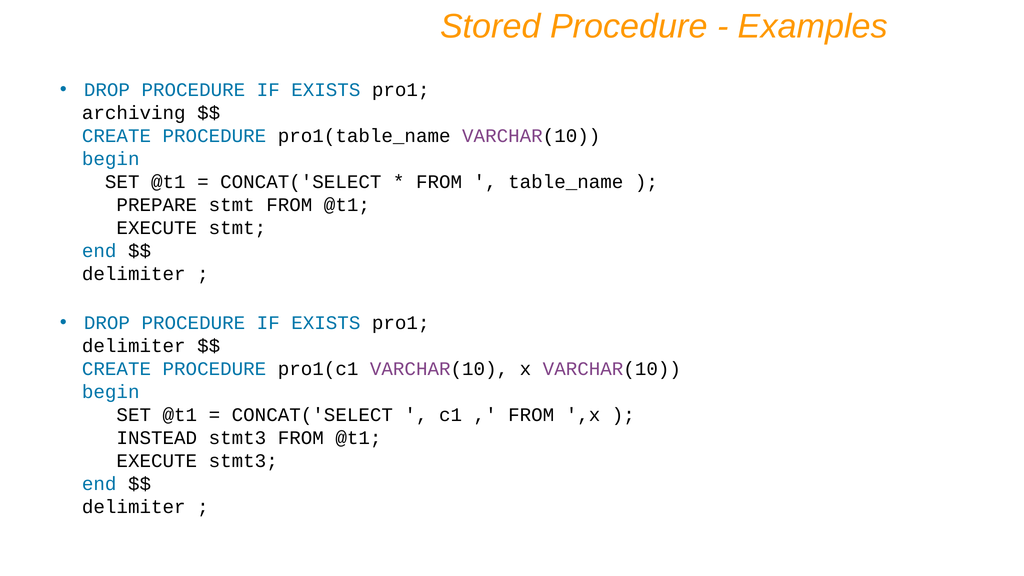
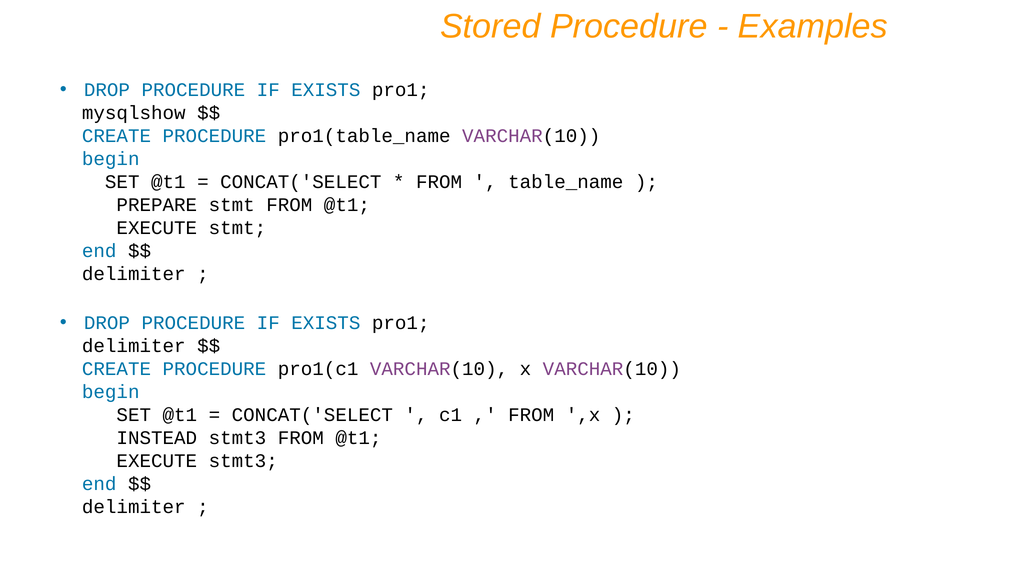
archiving: archiving -> mysqlshow
